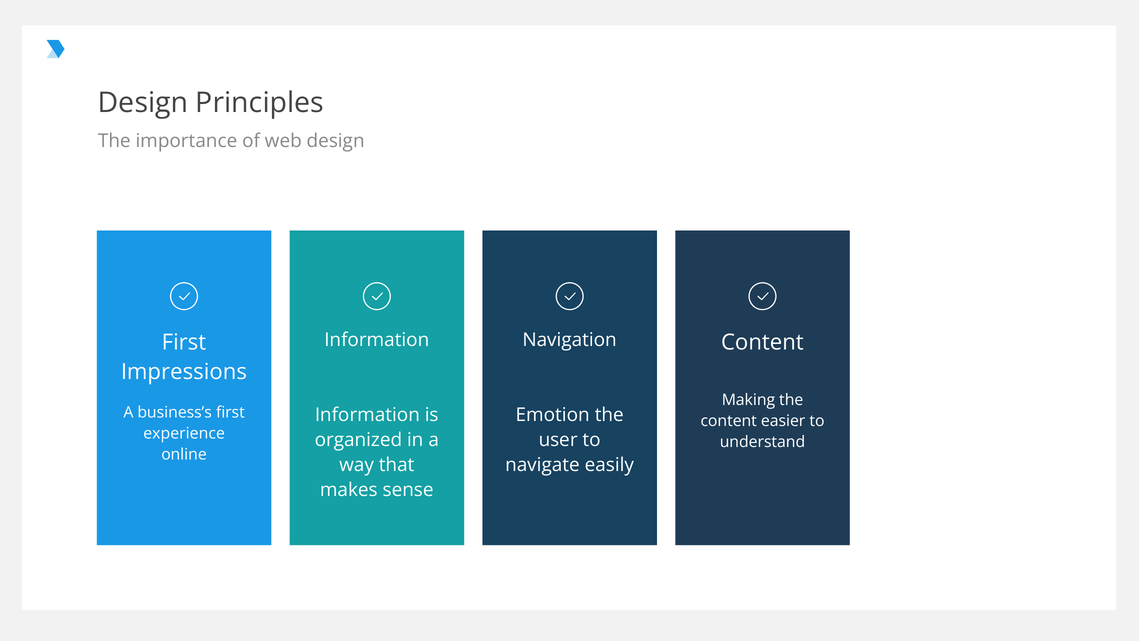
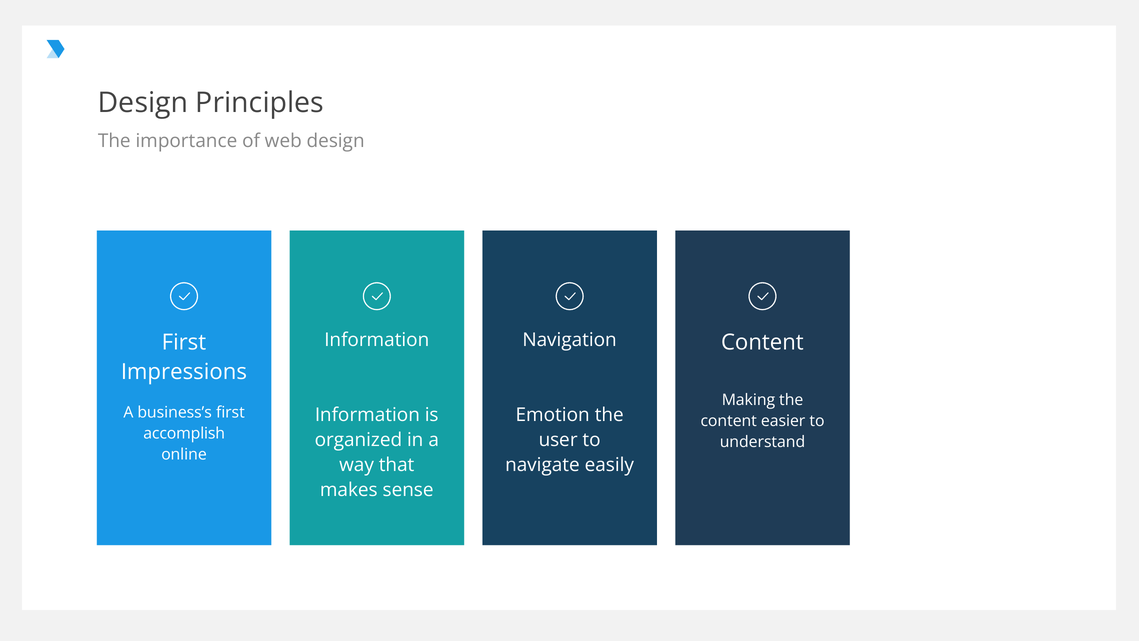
experience: experience -> accomplish
